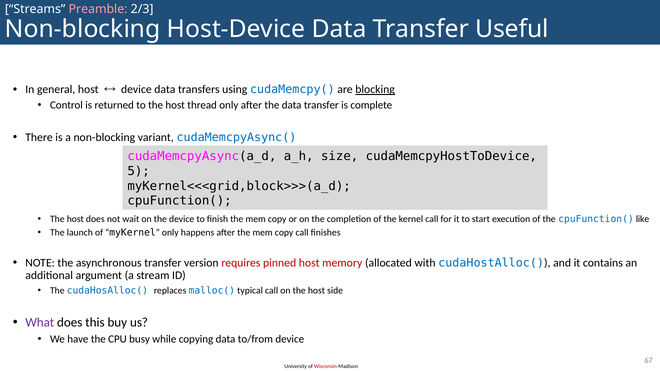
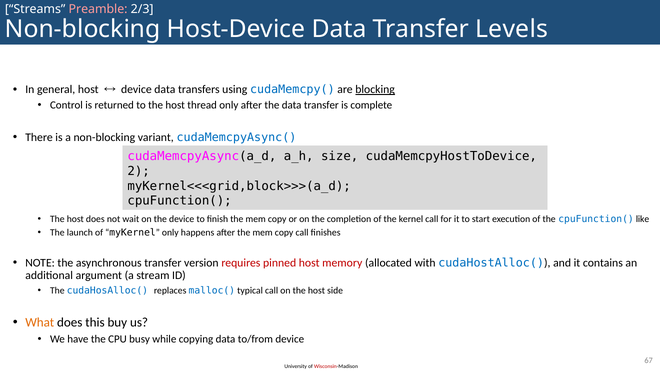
Useful: Useful -> Levels
5: 5 -> 2
What colour: purple -> orange
